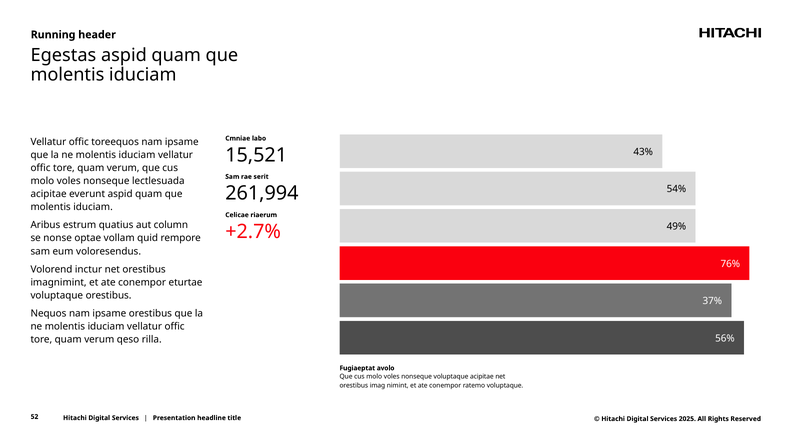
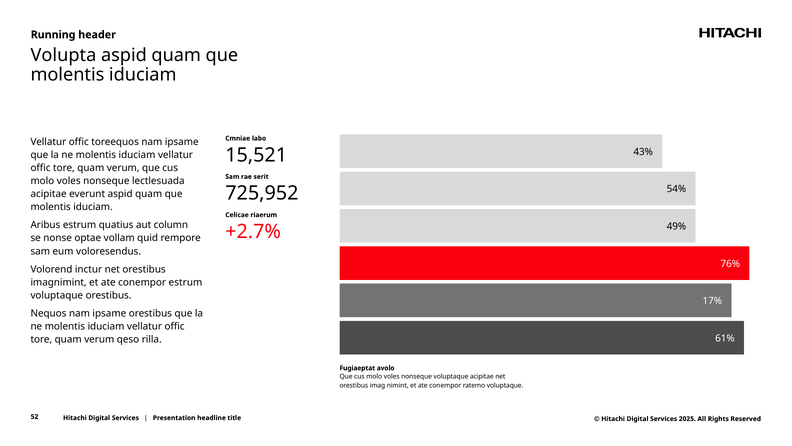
Egestas: Egestas -> Volupta
261,994: 261,994 -> 725,952
conempor eturtae: eturtae -> estrum
37%: 37% -> 17%
56%: 56% -> 61%
